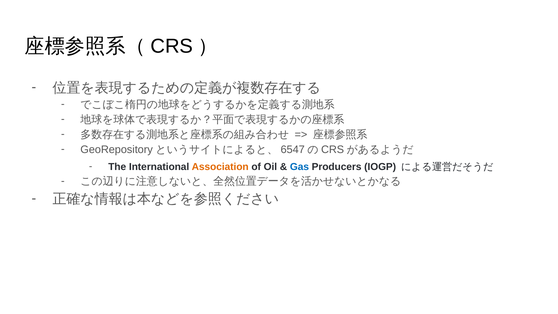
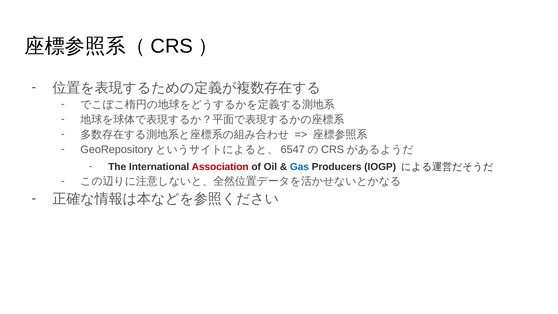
Association colour: orange -> red
